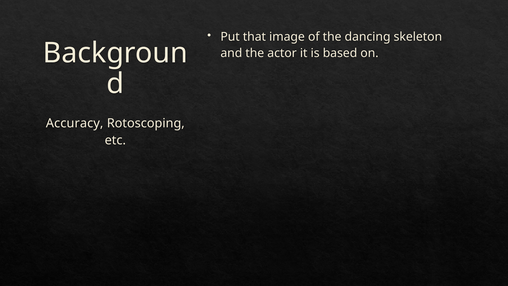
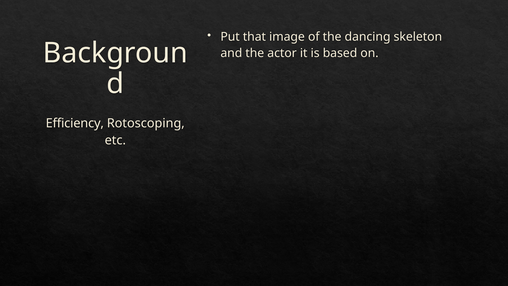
Accuracy: Accuracy -> Efficiency
